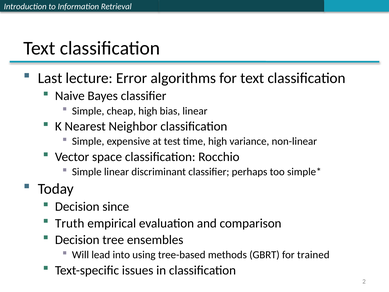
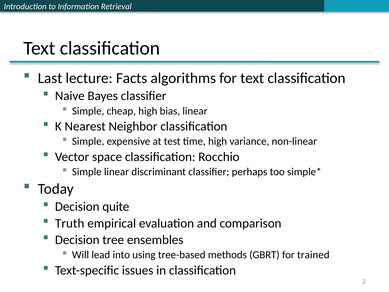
Error: Error -> Facts
since: since -> quite
